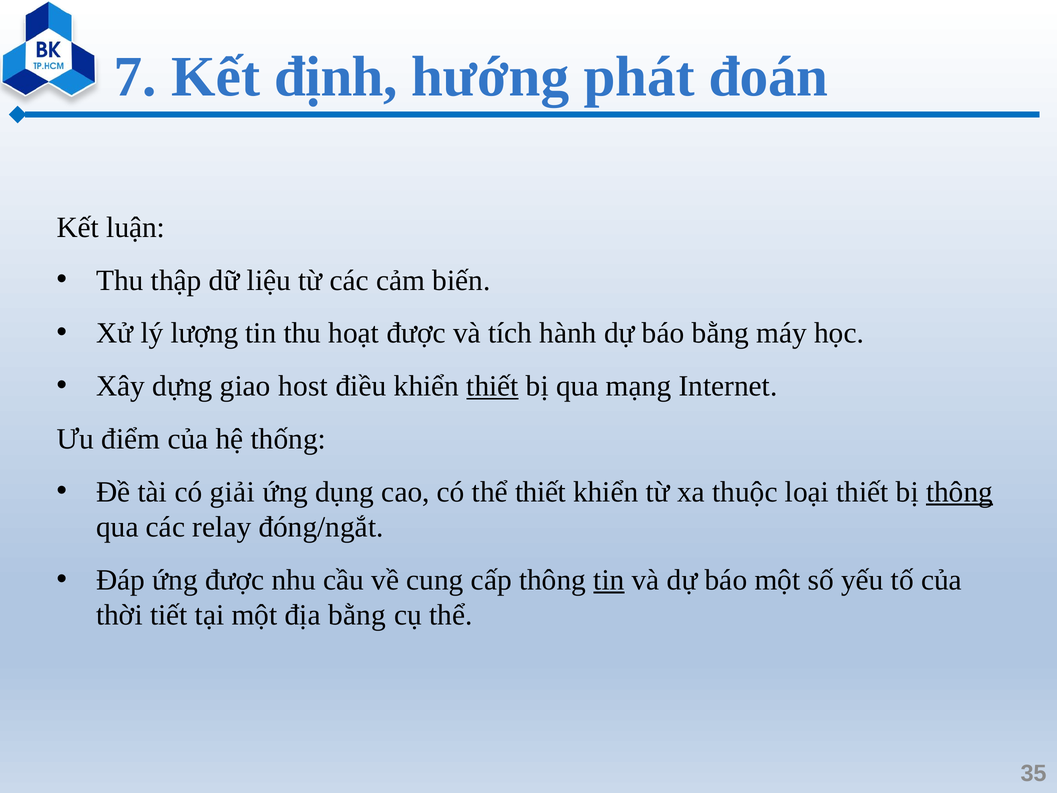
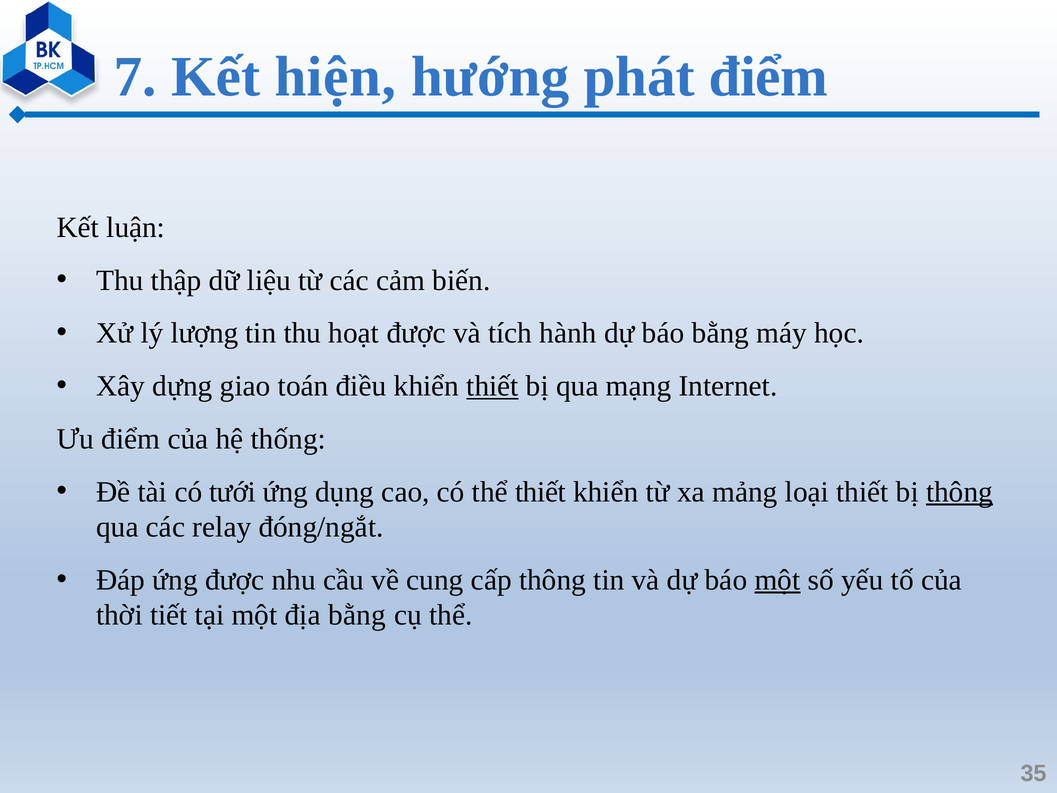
định: định -> hiện
phát đoán: đoán -> điểm
host: host -> toán
giải: giải -> tưới
thuộc: thuộc -> mảng
tin at (609, 580) underline: present -> none
một at (777, 580) underline: none -> present
